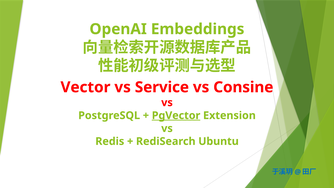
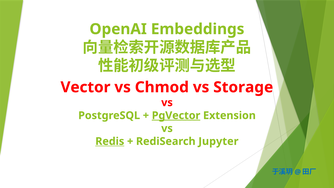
Service: Service -> Chmod
Consine: Consine -> Storage
Redis underline: none -> present
Ubuntu: Ubuntu -> Jupyter
